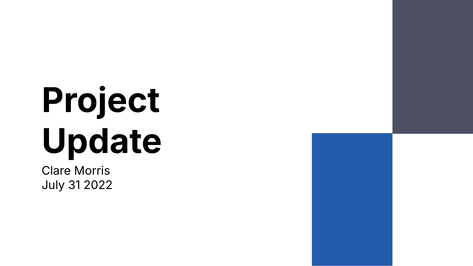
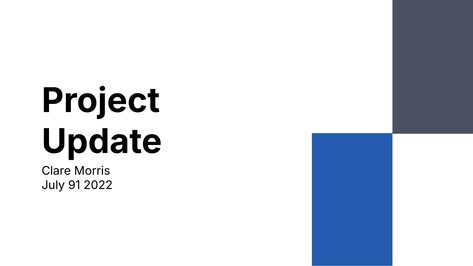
31: 31 -> 91
